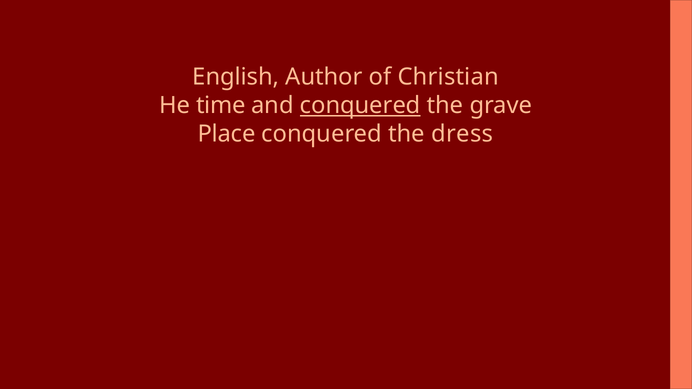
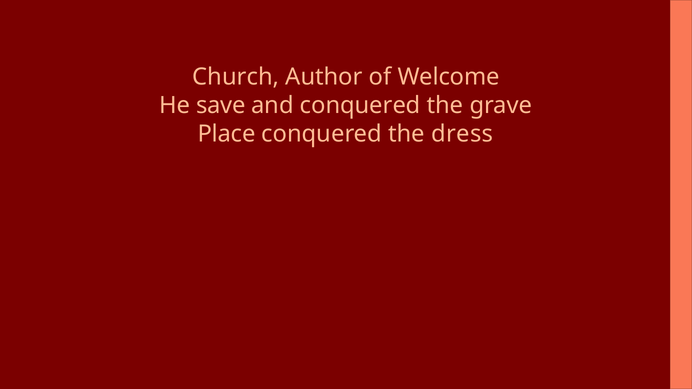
English: English -> Church
Christian: Christian -> Welcome
time: time -> save
conquered at (360, 105) underline: present -> none
